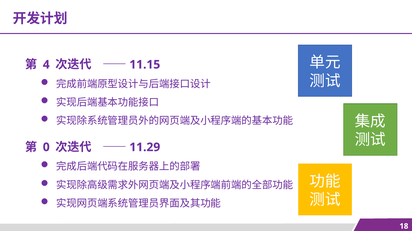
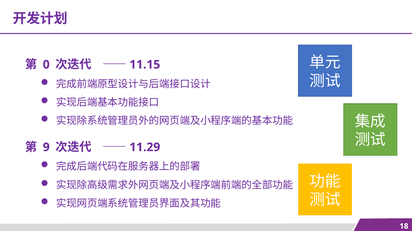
4: 4 -> 0
0: 0 -> 9
